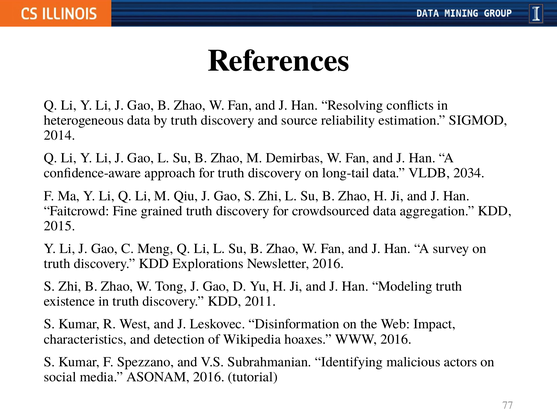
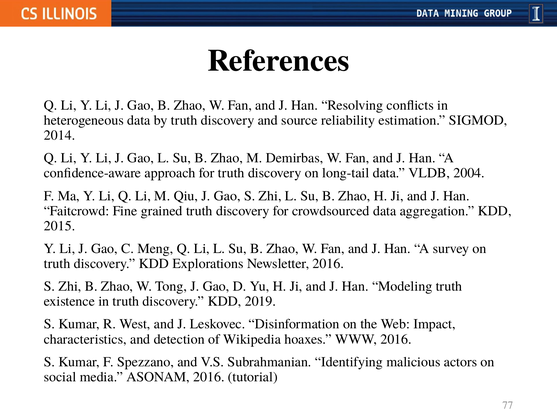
2034: 2034 -> 2004
2011: 2011 -> 2019
